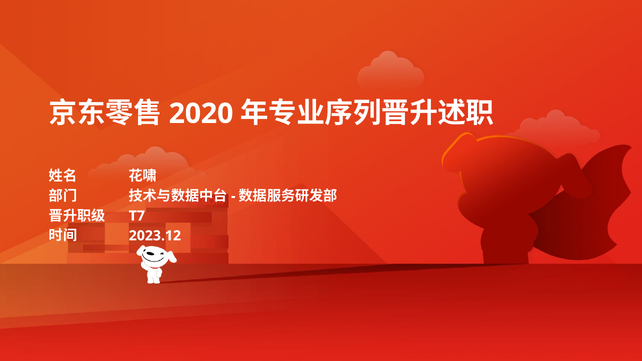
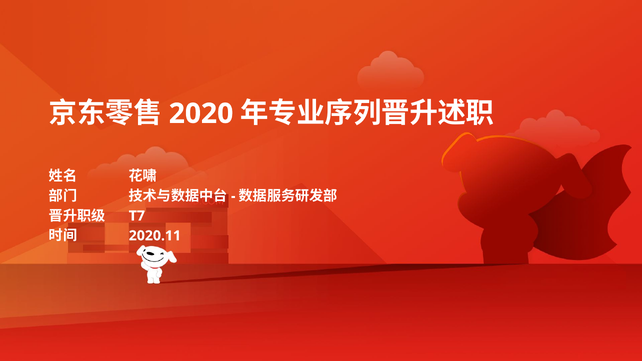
2023.12: 2023.12 -> 2020.11
